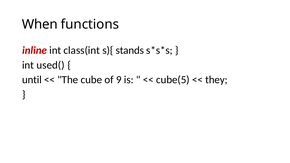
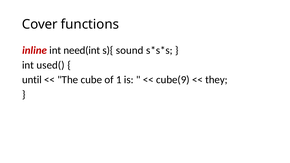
When: When -> Cover
class(int: class(int -> need(int
stands: stands -> sound
9: 9 -> 1
cube(5: cube(5 -> cube(9
